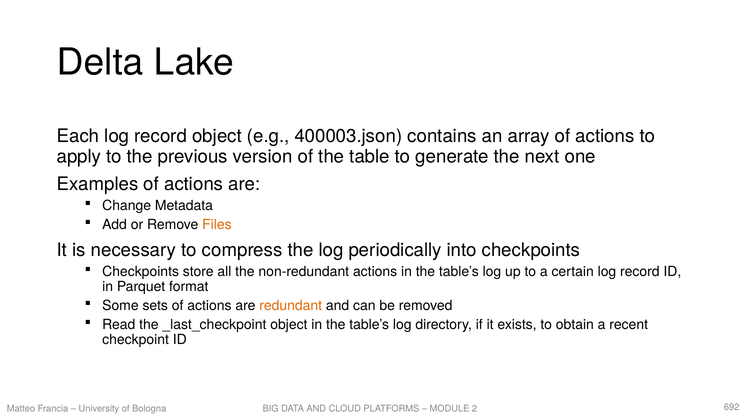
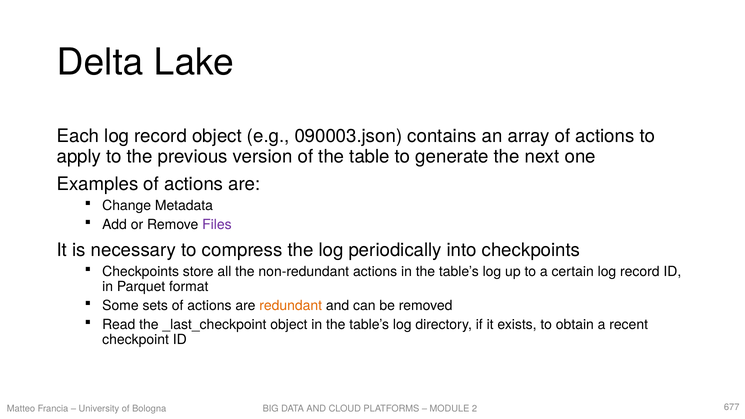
400003.json: 400003.json -> 090003.json
Files colour: orange -> purple
692: 692 -> 677
